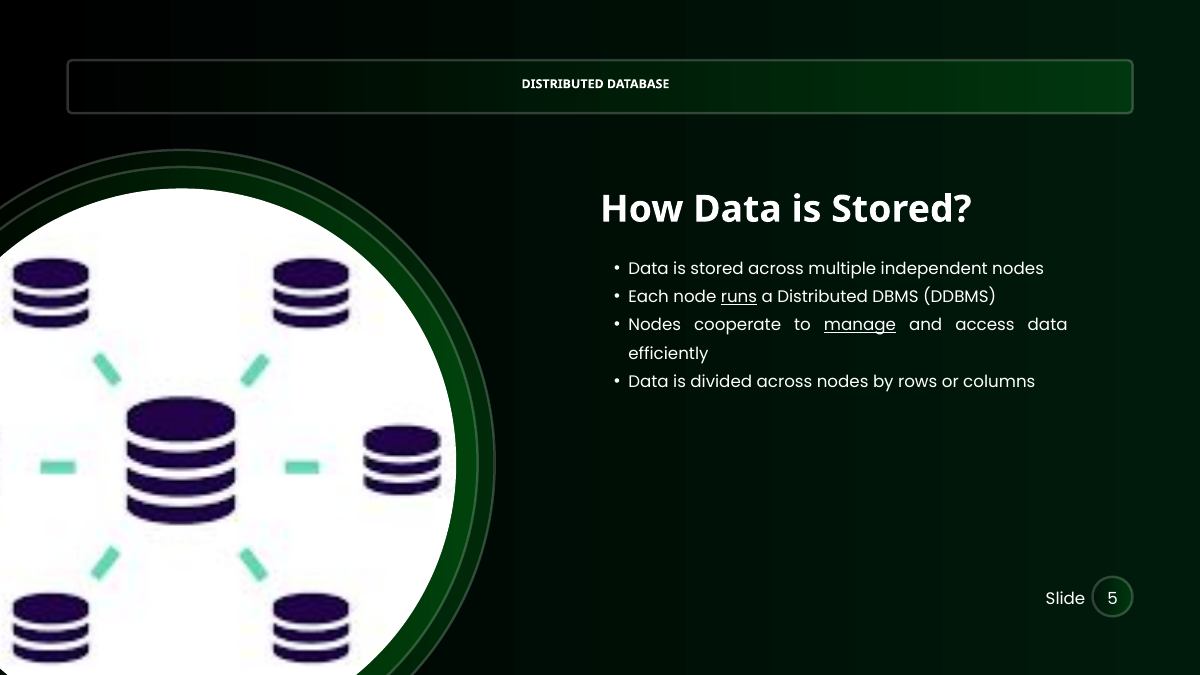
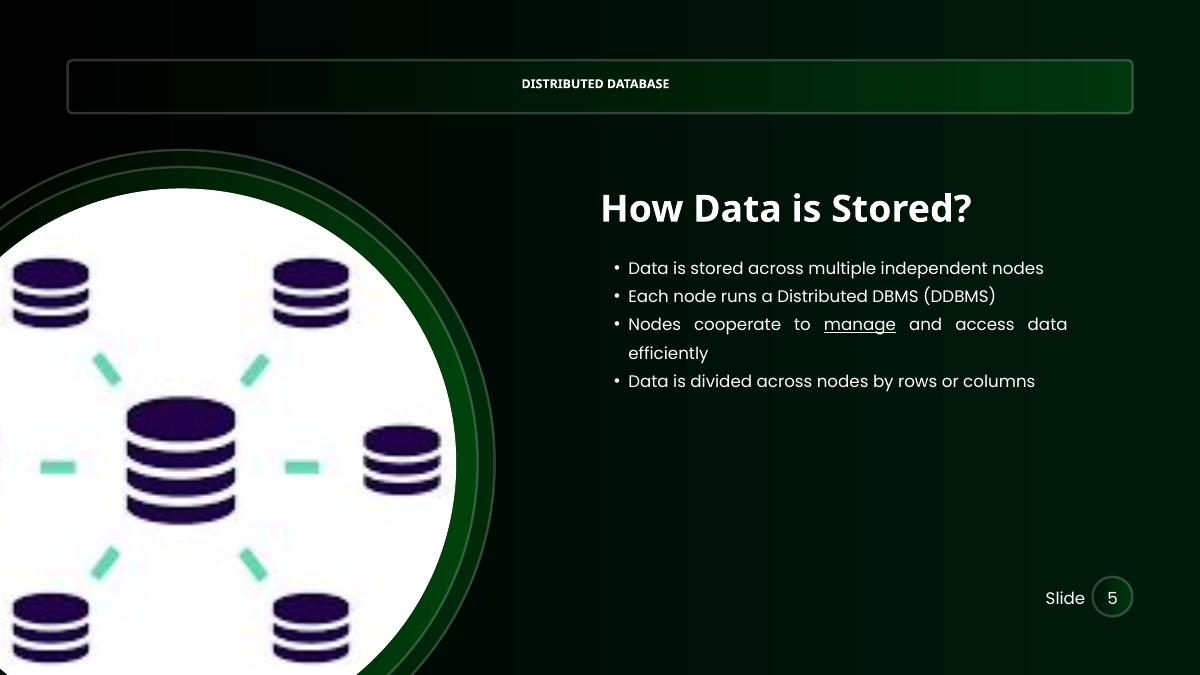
runs underline: present -> none
